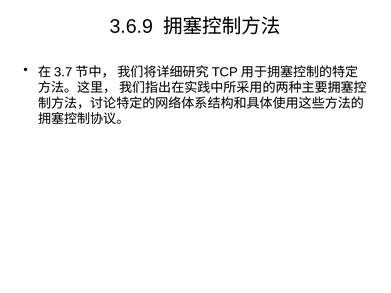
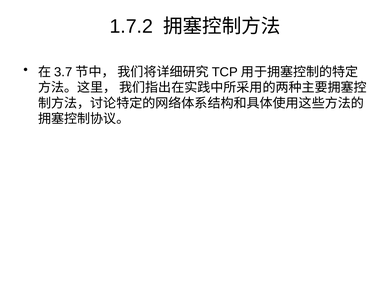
3.6.9: 3.6.9 -> 1.7.2
